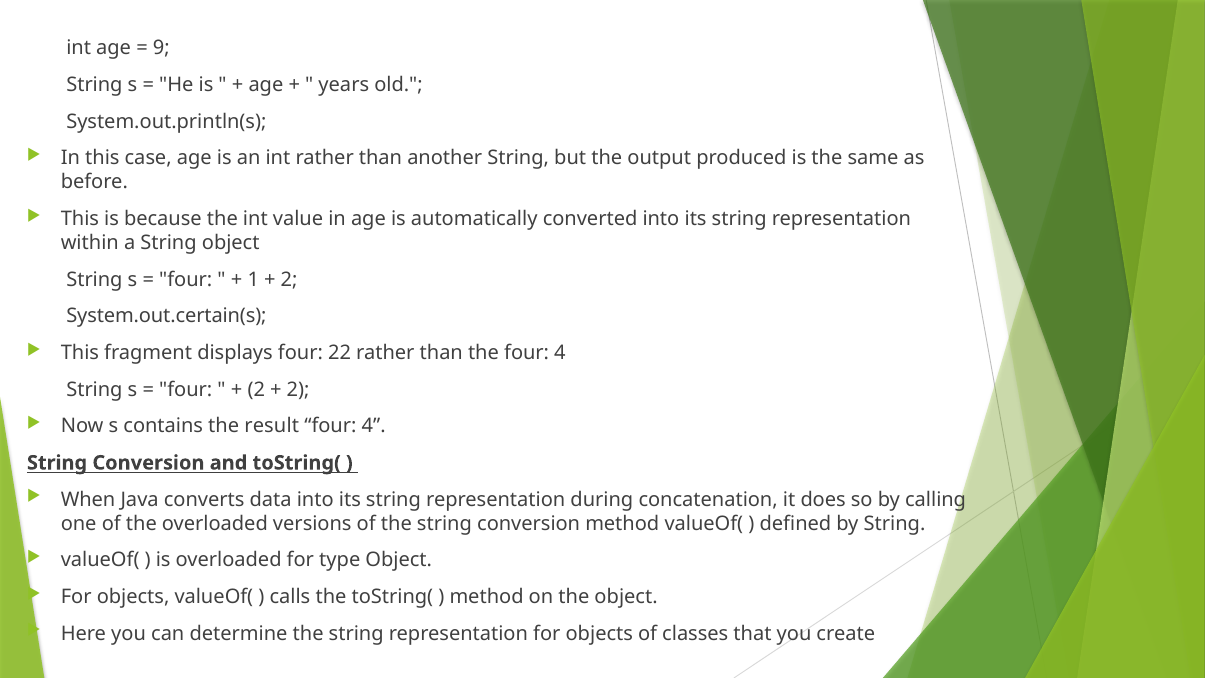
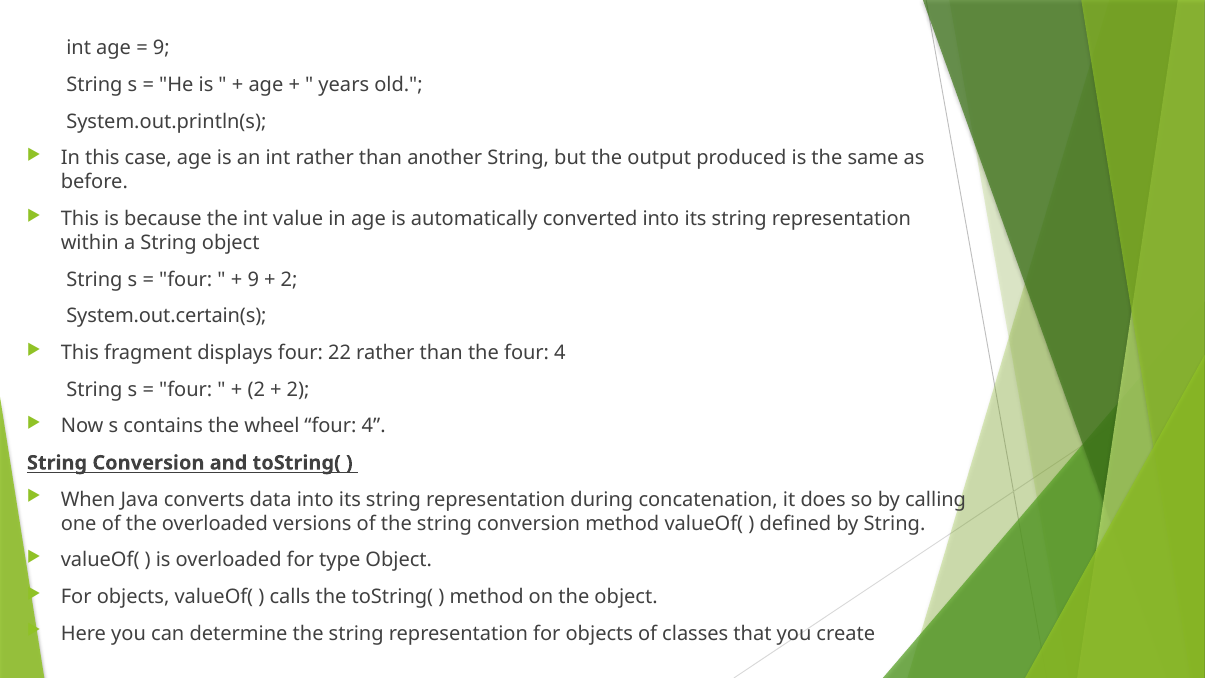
1 at (253, 280): 1 -> 9
result: result -> wheel
